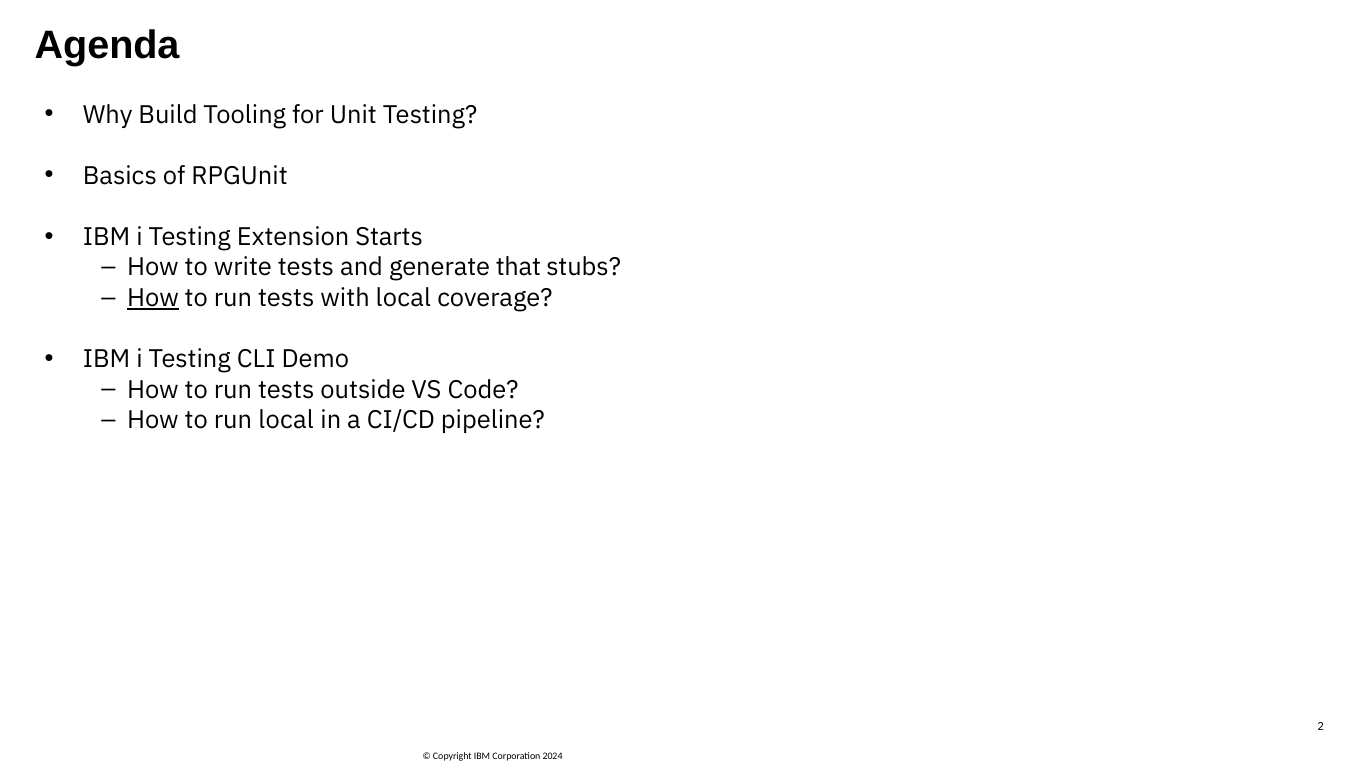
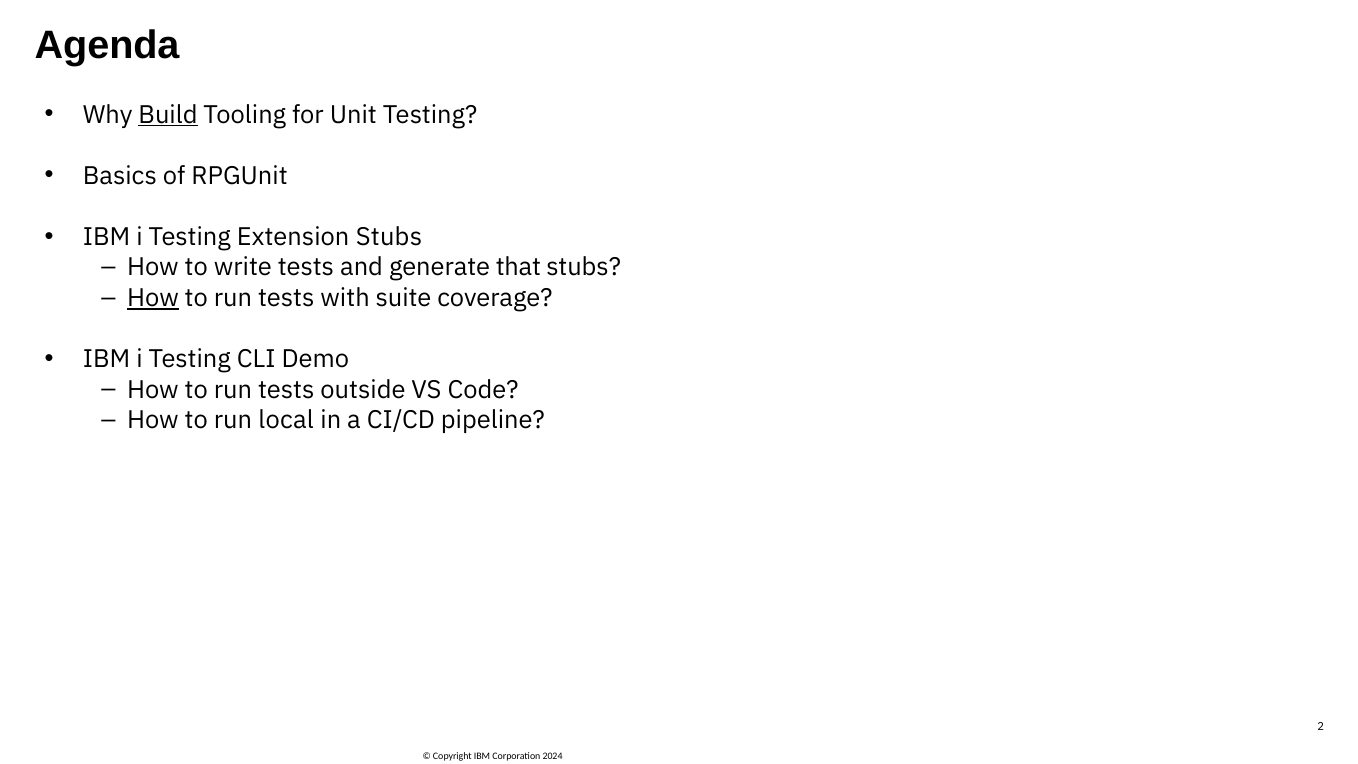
Build underline: none -> present
Extension Starts: Starts -> Stubs
with local: local -> suite
